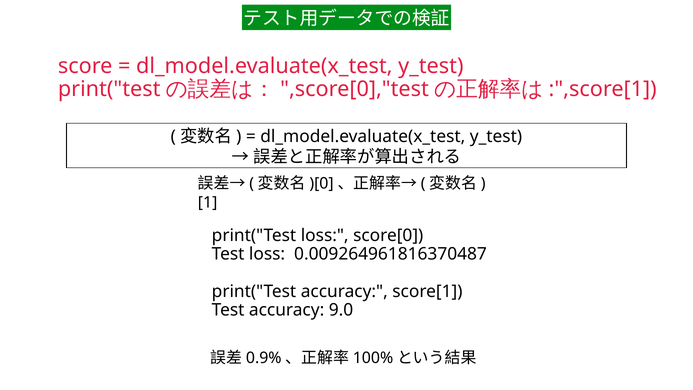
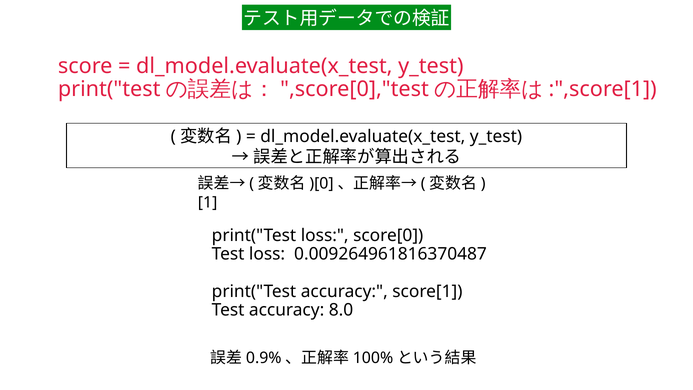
9.0: 9.0 -> 8.0
